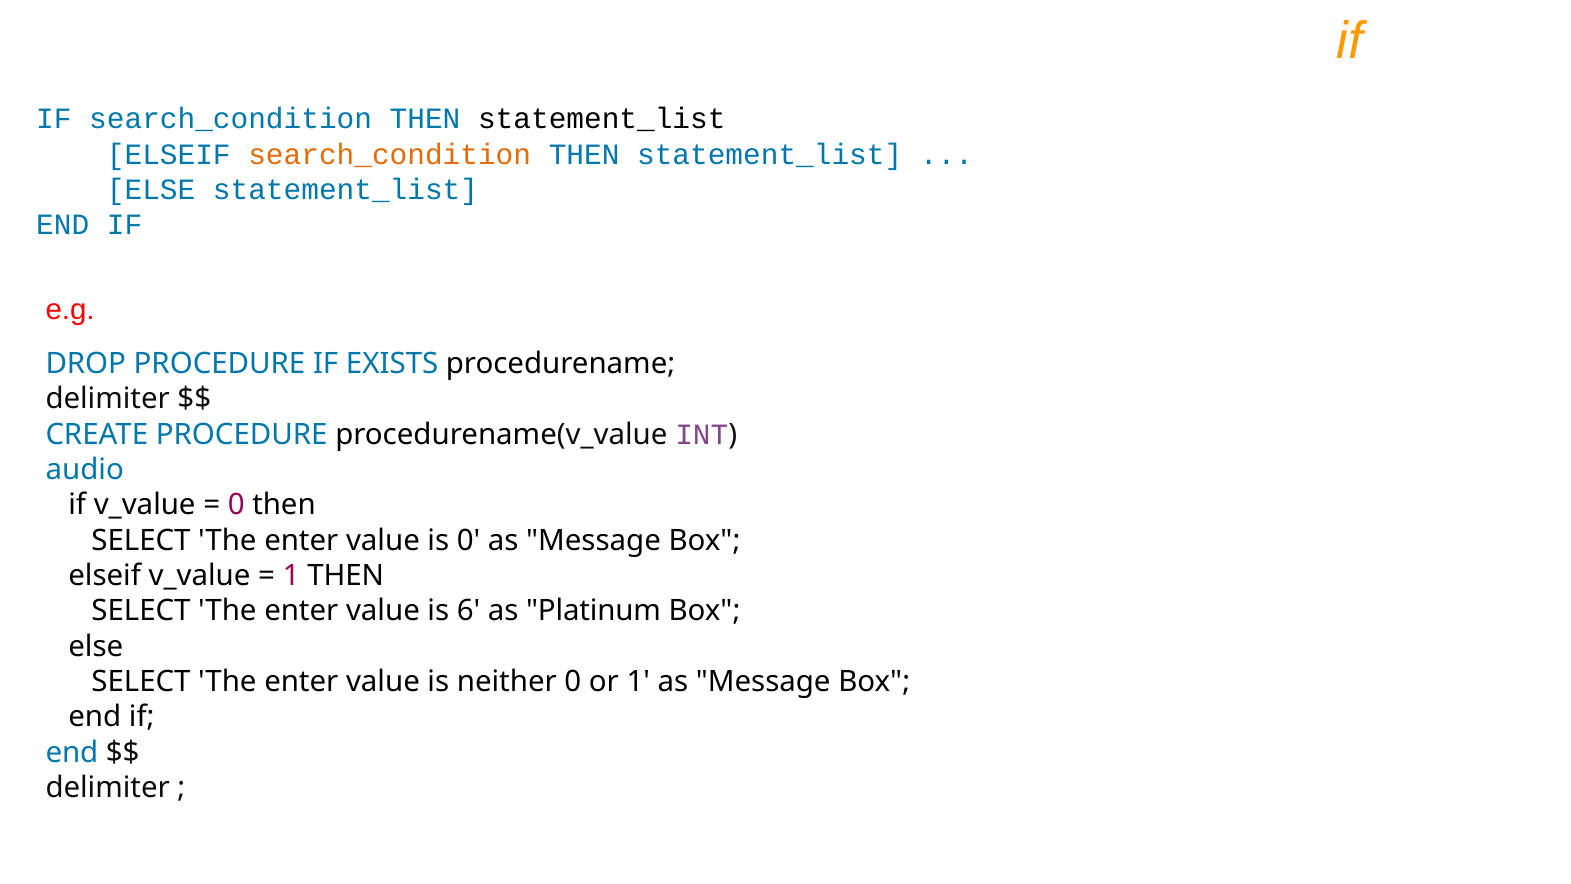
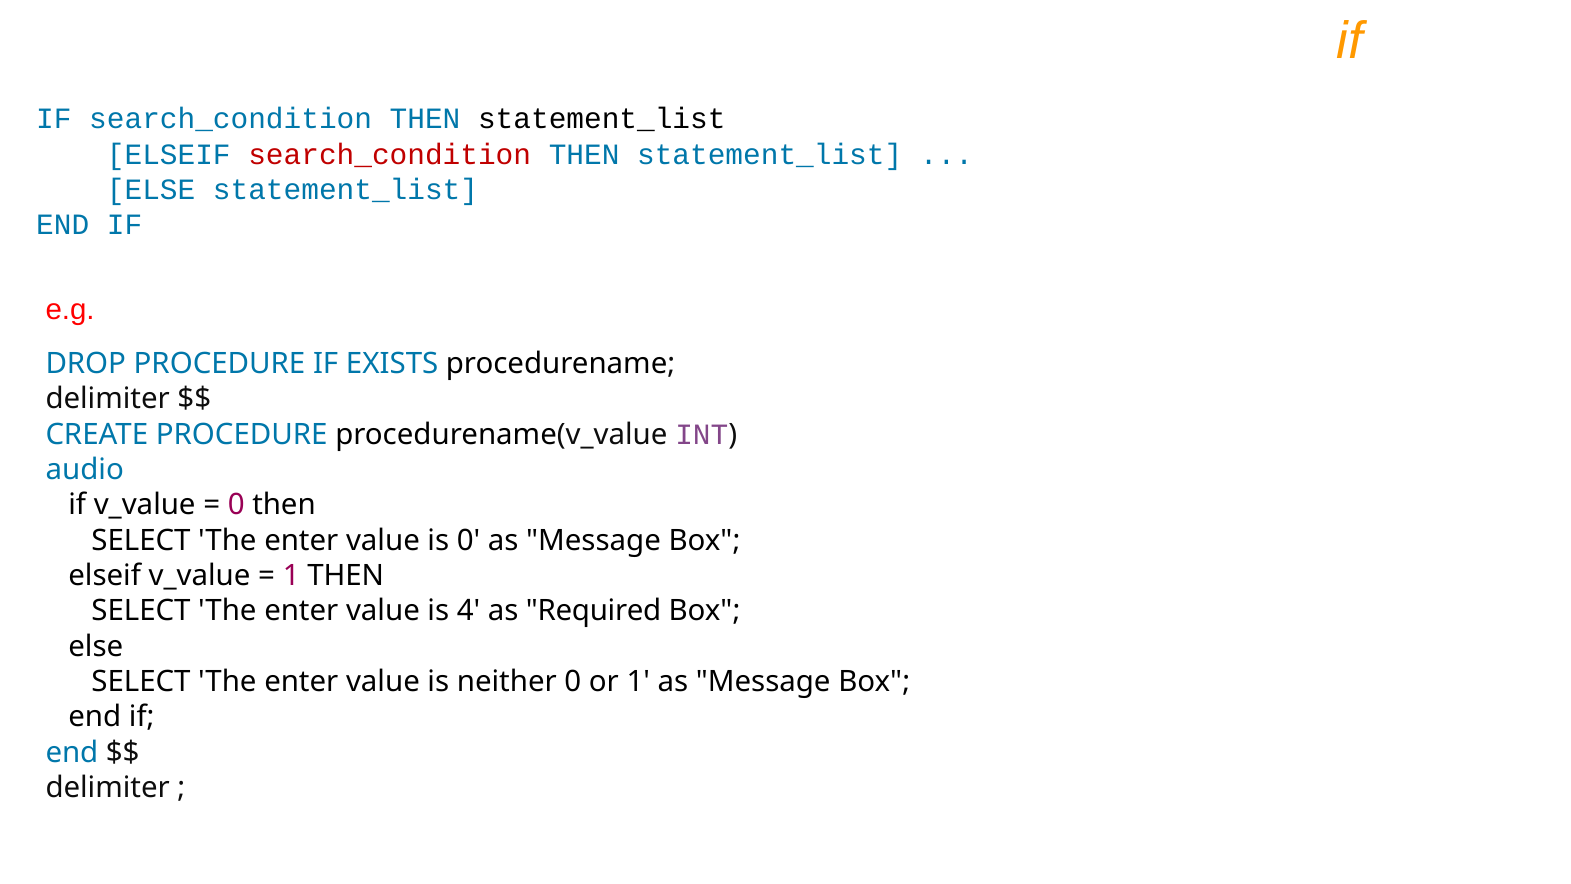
search_condition at (390, 154) colour: orange -> red
6: 6 -> 4
Platinum: Platinum -> Required
